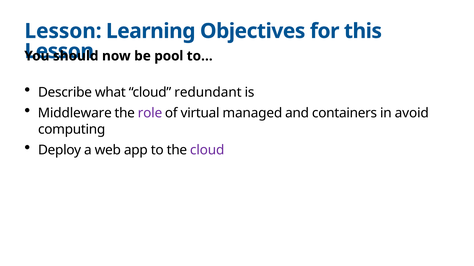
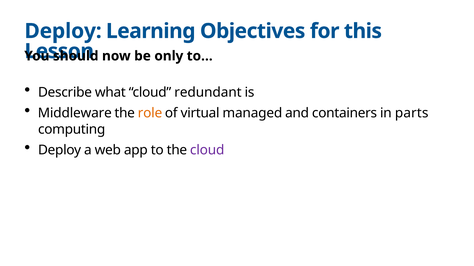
Lesson at (63, 31): Lesson -> Deploy
pool: pool -> only
role colour: purple -> orange
avoid: avoid -> parts
